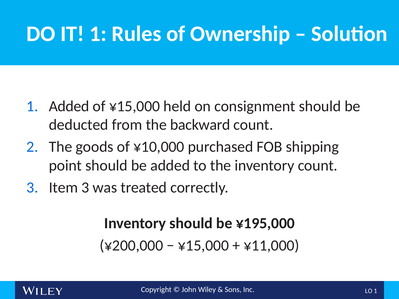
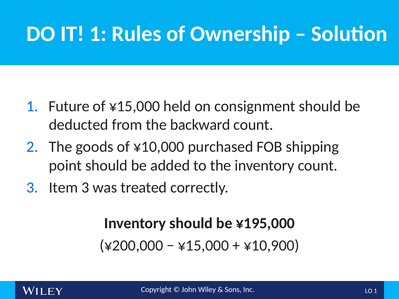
1 Added: Added -> Future
¥11,000: ¥11,000 -> ¥10,900
